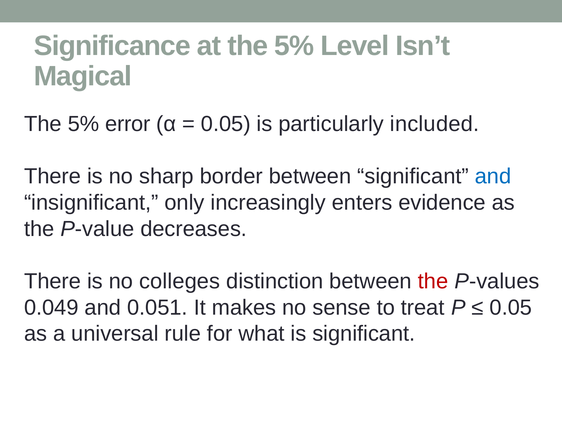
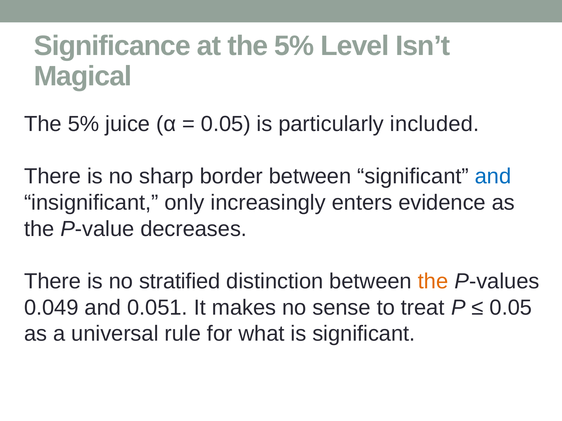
error: error -> juice
colleges: colleges -> stratified
the at (433, 282) colour: red -> orange
